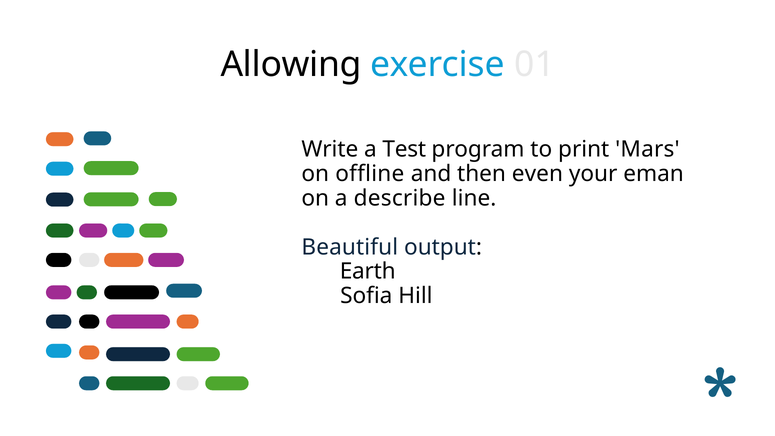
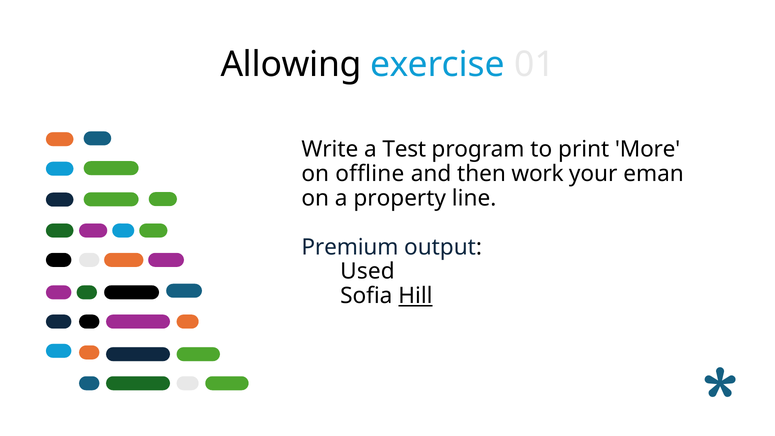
Mars: Mars -> More
even: even -> work
describe: describe -> property
Beautiful: Beautiful -> Premium
Earth: Earth -> Used
Hill underline: none -> present
